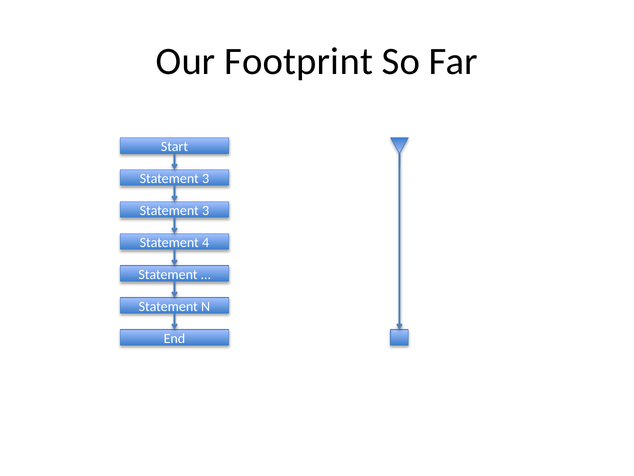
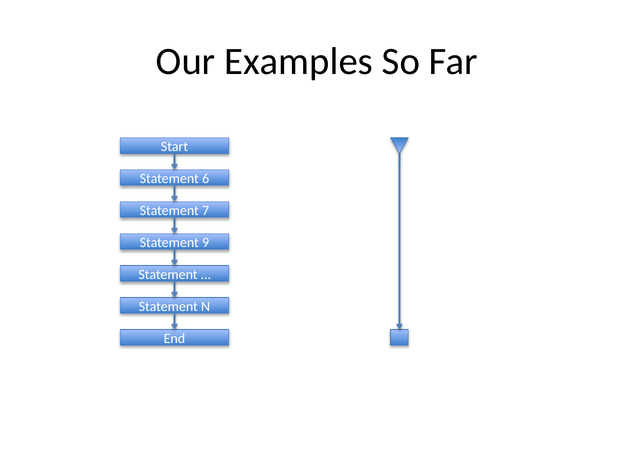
Footprint: Footprint -> Examples
3 at (206, 178): 3 -> 6
3 at (206, 210): 3 -> 7
4: 4 -> 9
